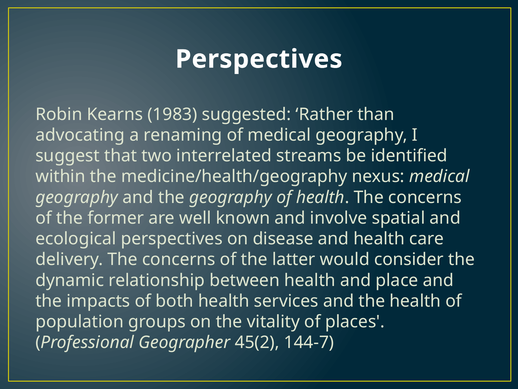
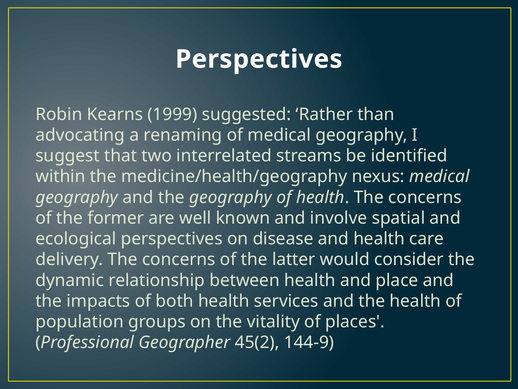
1983: 1983 -> 1999
144-7: 144-7 -> 144-9
